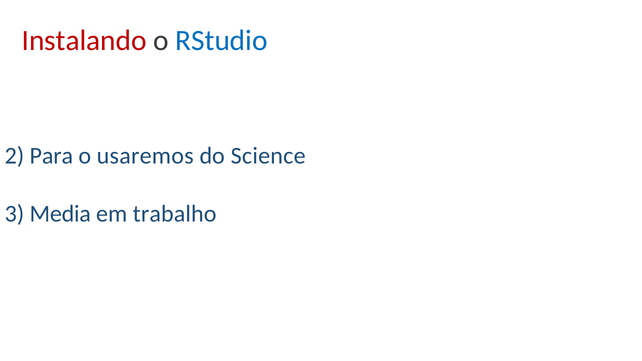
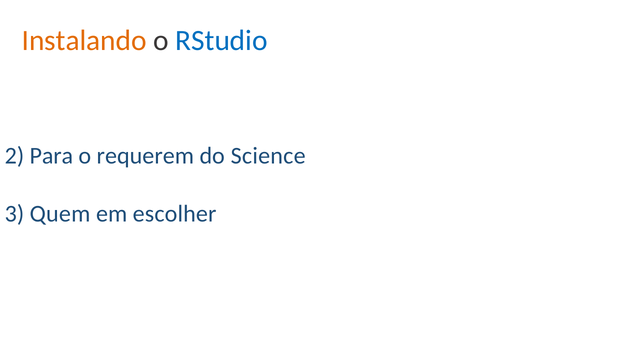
Instalando colour: red -> orange
usaremos: usaremos -> requerem
Media: Media -> Quem
trabalho: trabalho -> escolher
